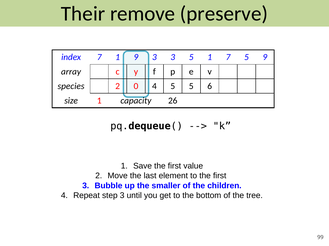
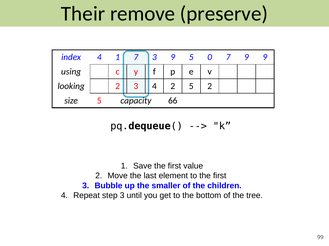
index 7: 7 -> 4
1 9: 9 -> 7
3 3: 3 -> 9
5 1: 1 -> 0
7 5: 5 -> 9
array: array -> using
species: species -> looking
2 0: 0 -> 3
4 5: 5 -> 2
5 6: 6 -> 2
size 1: 1 -> 5
26: 26 -> 66
